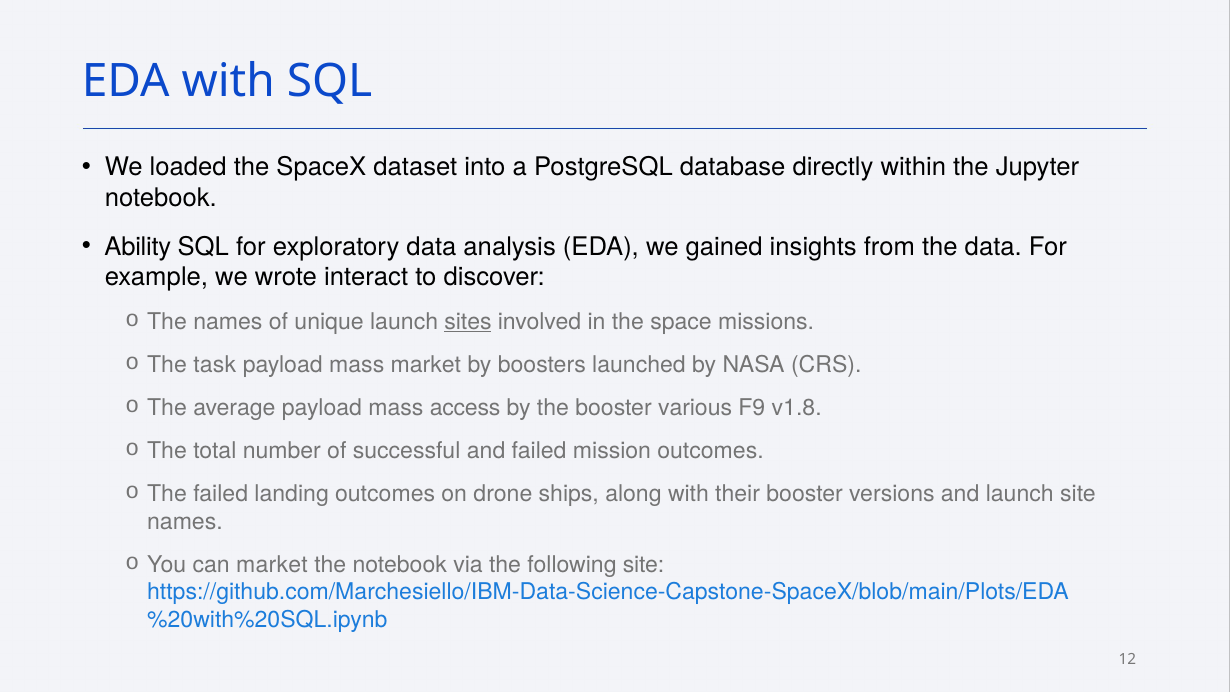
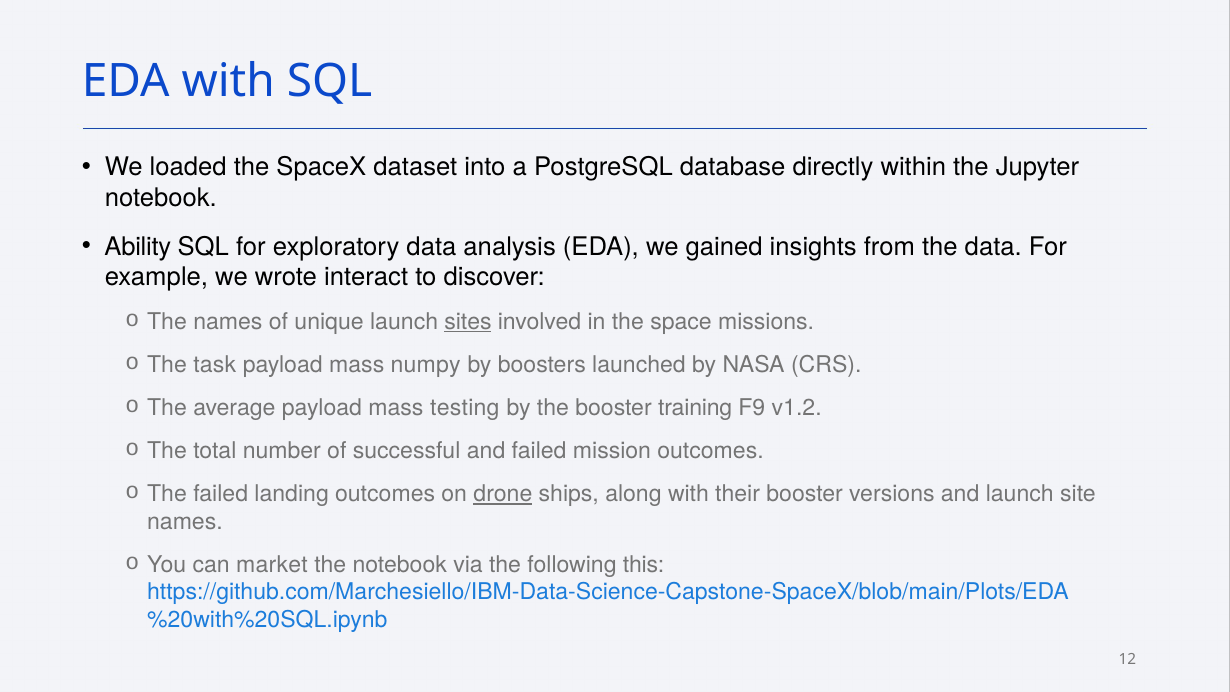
mass market: market -> numpy
access: access -> testing
various: various -> training
v1.8: v1.8 -> v1.2
drone underline: none -> present
following site: site -> this
